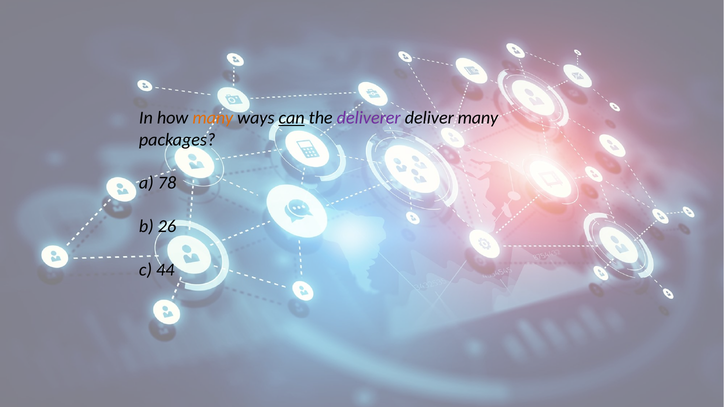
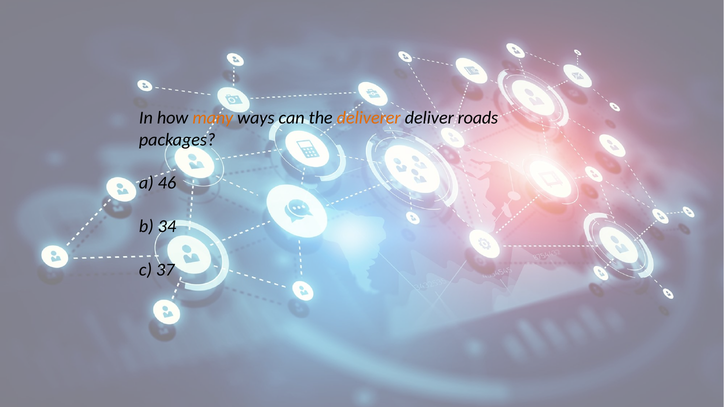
can underline: present -> none
deliverer colour: purple -> orange
deliver many: many -> roads
78: 78 -> 46
26: 26 -> 34
44: 44 -> 37
